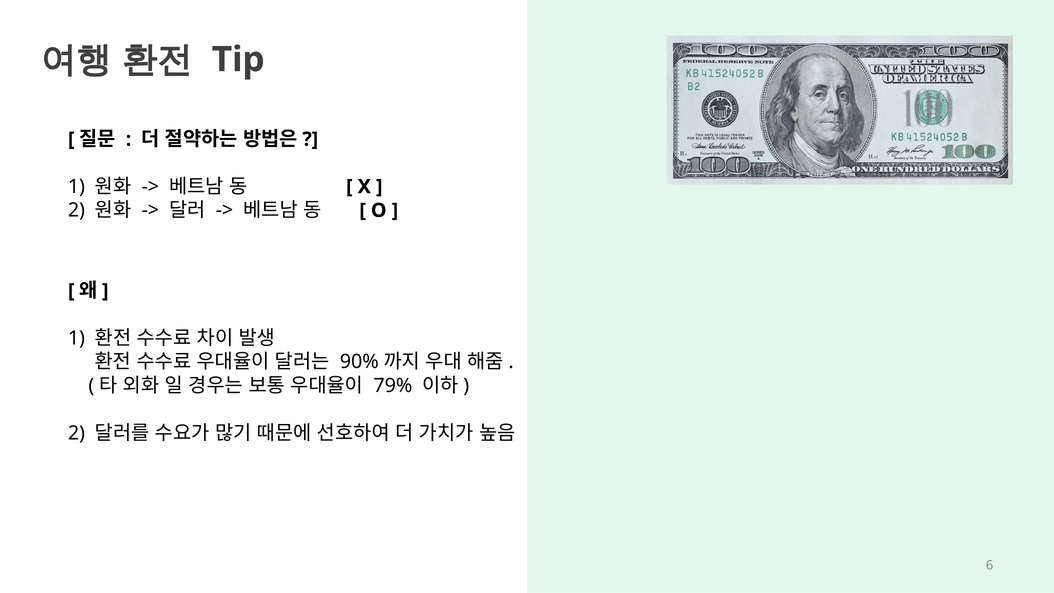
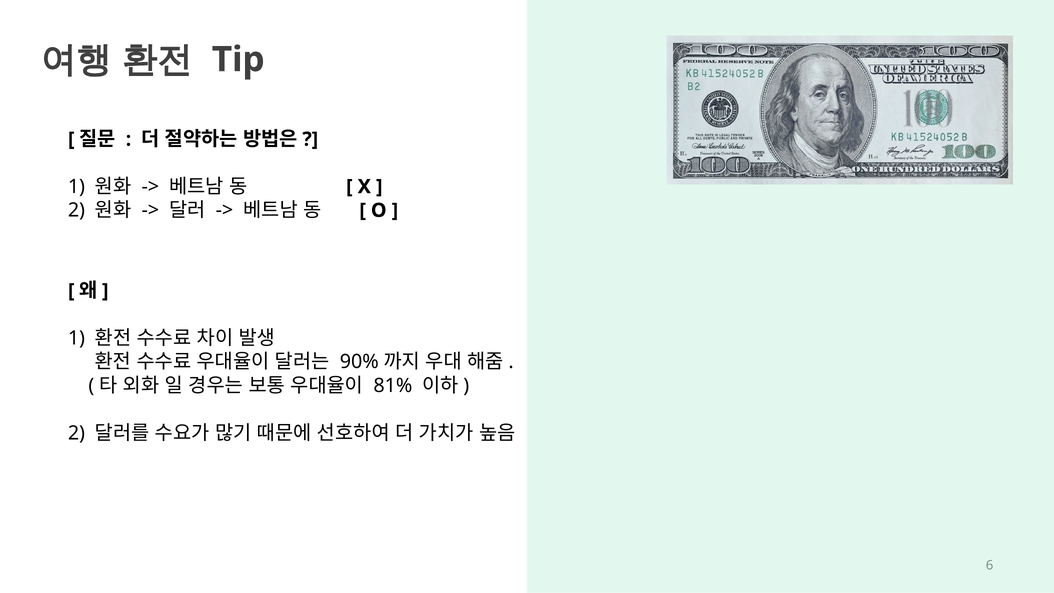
79%: 79% -> 81%
